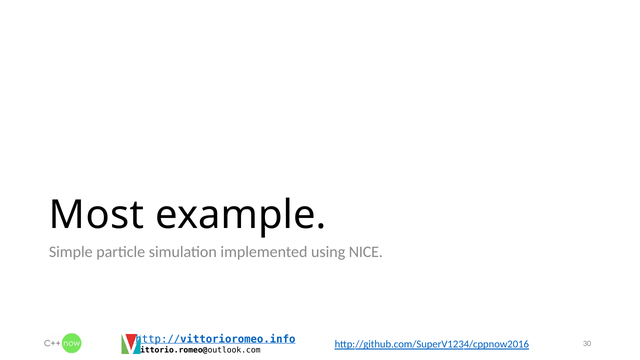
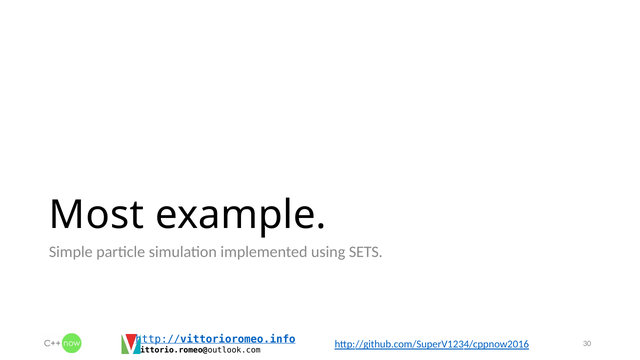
NICE: NICE -> SETS
